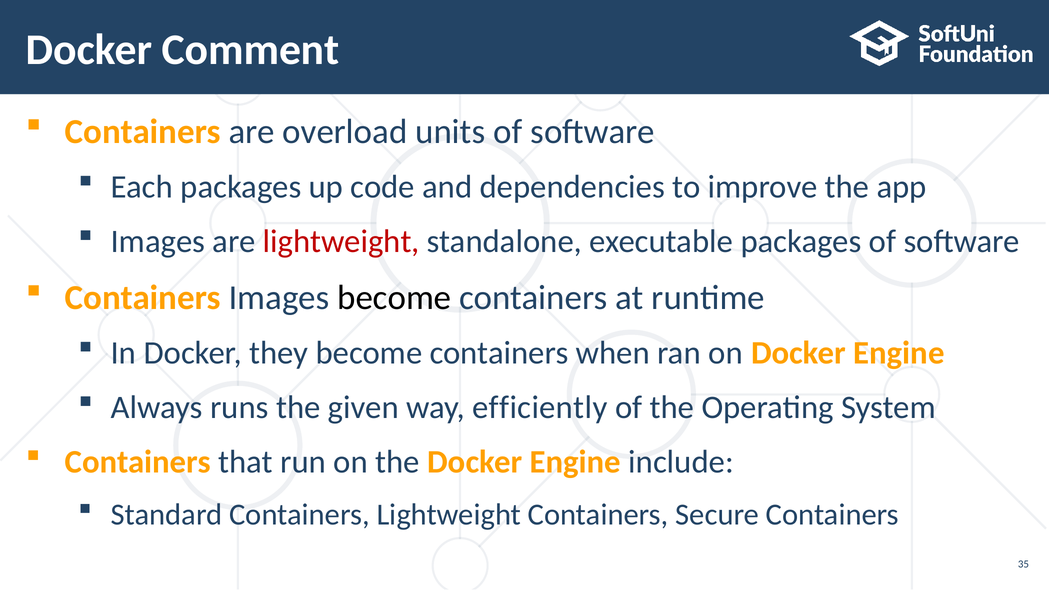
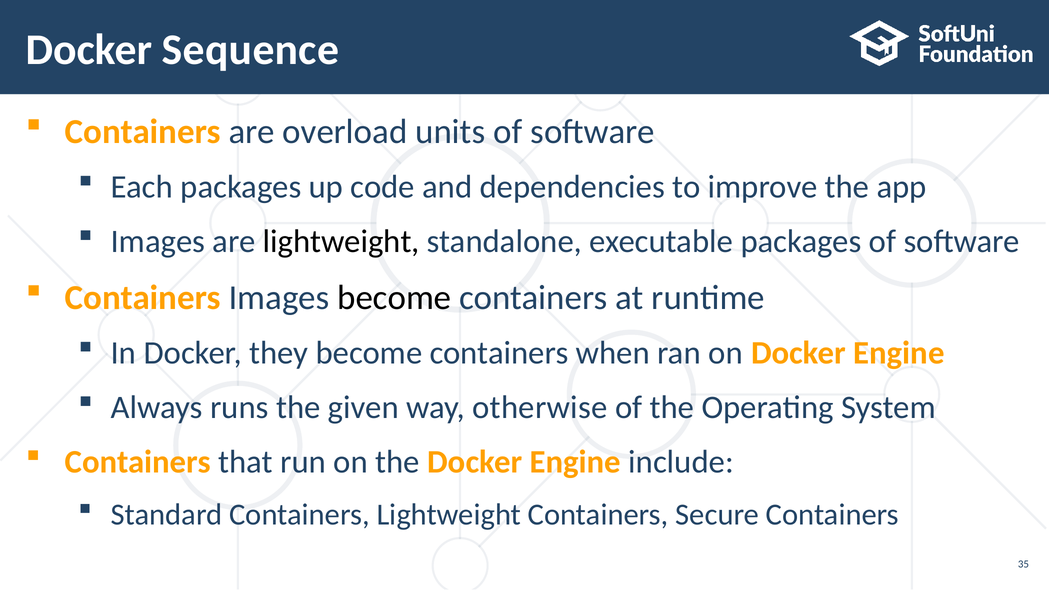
Comment: Comment -> Sequence
lightweight at (341, 242) colour: red -> black
efficiently: efficiently -> otherwise
